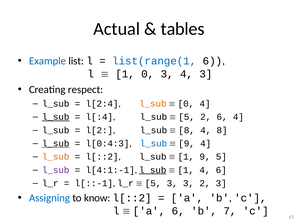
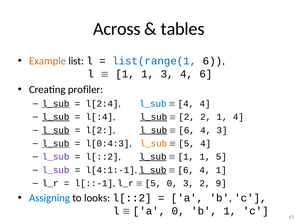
Actual: Actual -> Across
Example colour: blue -> orange
0 at (148, 74): 0 -> 1
4 3: 3 -> 6
respect: respect -> profiler
l_sub at (56, 103) underline: none -> present
l_sub at (153, 103) colour: orange -> blue
0 at (186, 103): 0 -> 4
l_sub at (154, 117) underline: none -> present
5 at (187, 117): 5 -> 2
2 6: 6 -> 1
l_sub at (56, 130) underline: none -> present
l_sub at (154, 130) underline: none -> present
8 at (187, 130): 8 -> 6
4 8: 8 -> 3
l_sub at (153, 143) colour: blue -> orange
9 at (187, 143): 9 -> 5
l_sub at (56, 156) colour: orange -> purple
l_sub at (153, 156) underline: none -> present
9 at (205, 156): 9 -> 1
1 at (186, 170): 1 -> 6
4 6: 6 -> 1
5 3: 3 -> 0
2 3: 3 -> 9
know: know -> looks
a 6: 6 -> 0
b 7: 7 -> 1
